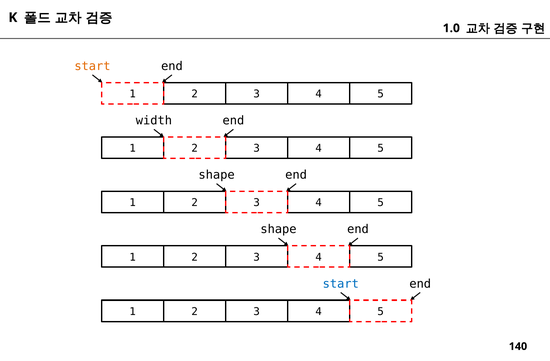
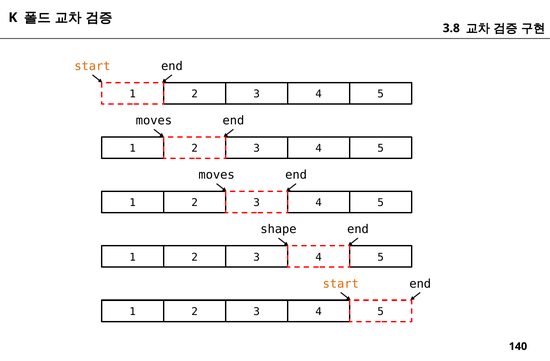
1.0: 1.0 -> 3.8
width at (154, 121): width -> moves
shape at (217, 175): shape -> moves
start at (341, 284) colour: blue -> orange
